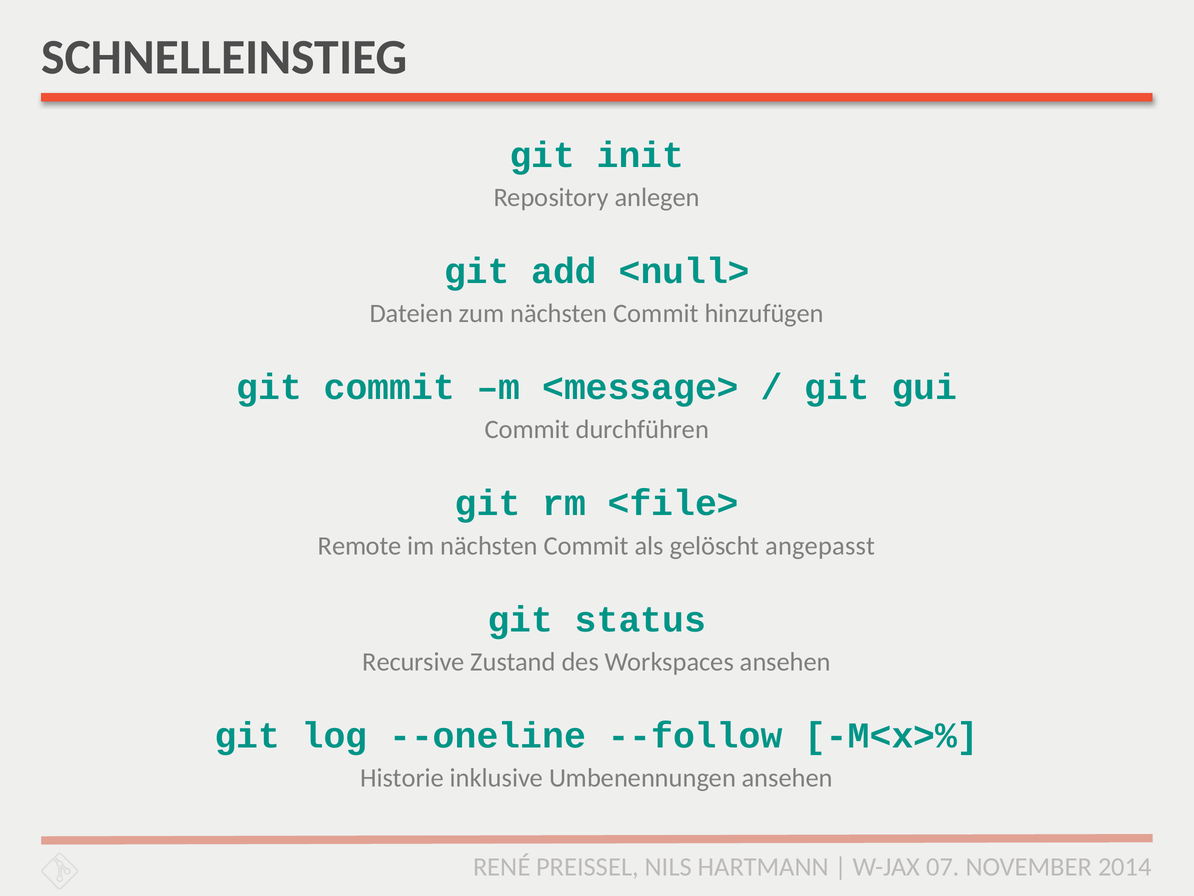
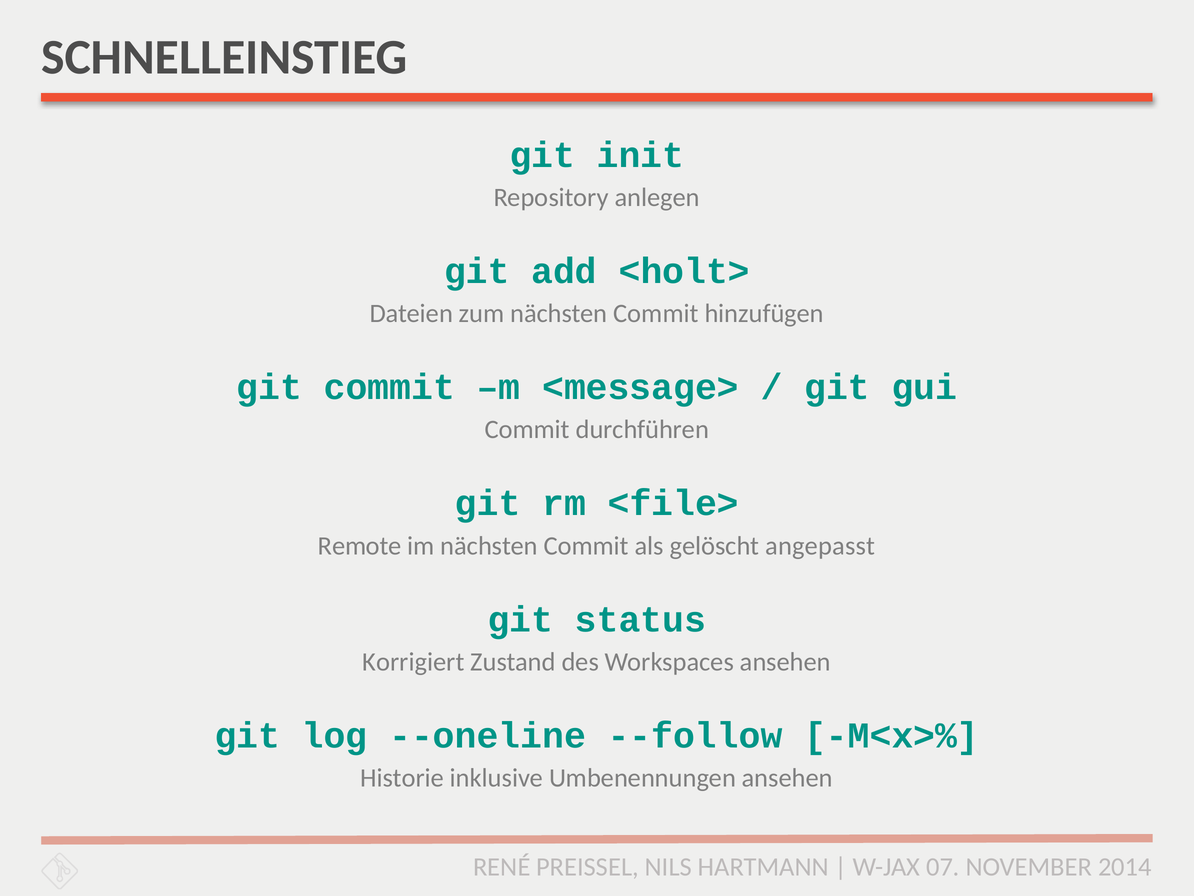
<null>: <null> -> <holt>
Recursive: Recursive -> Korrigiert
